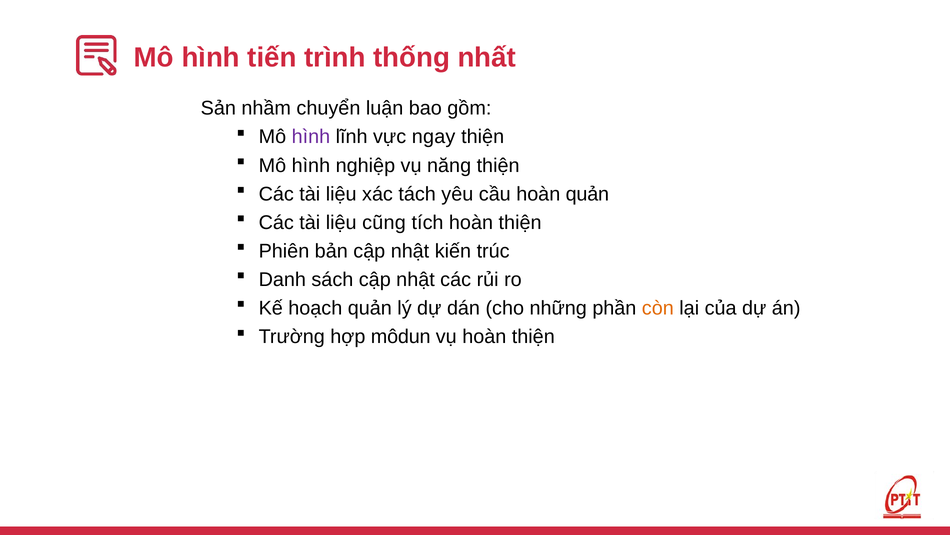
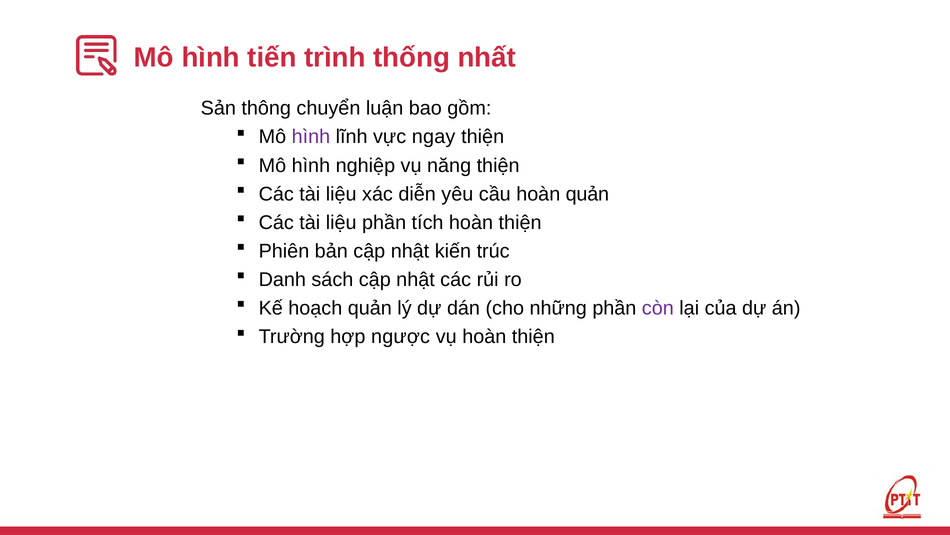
nhầm: nhầm -> thông
tách: tách -> diễn
liệu cũng: cũng -> phần
còn colour: orange -> purple
môdun: môdun -> ngược
